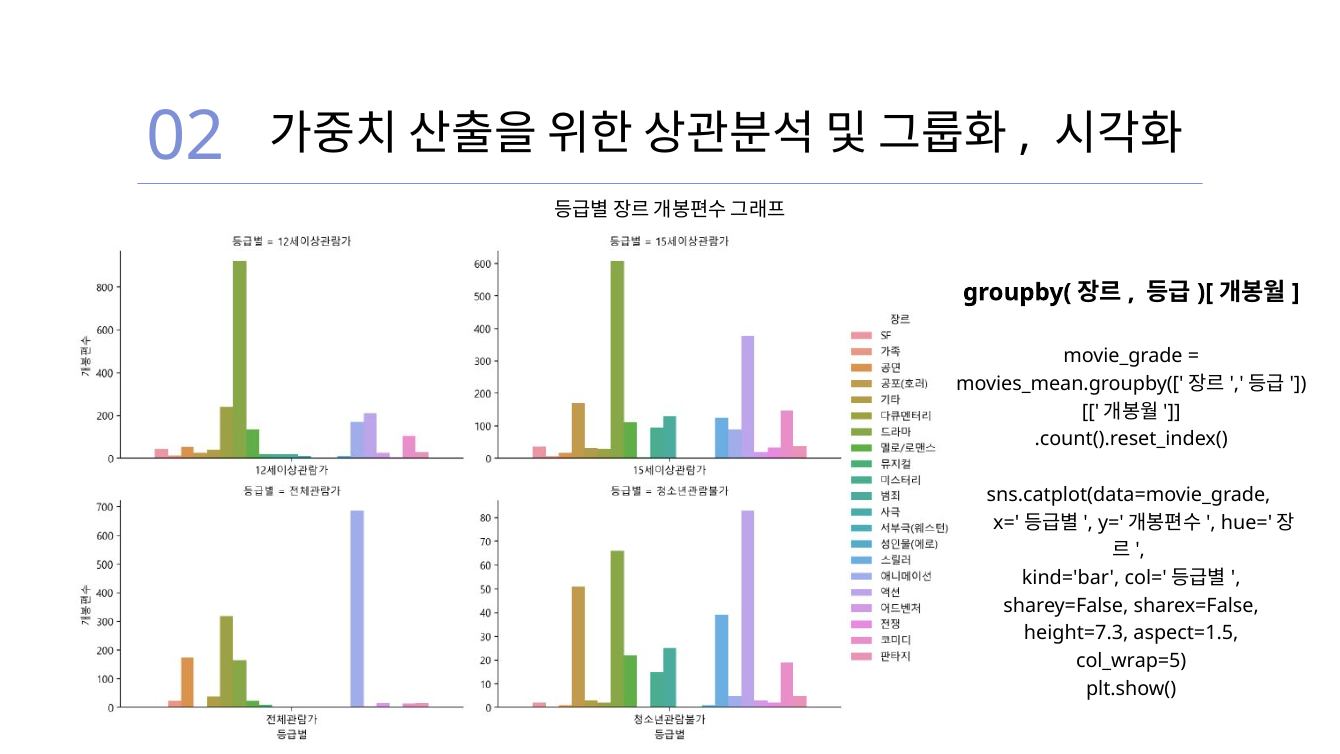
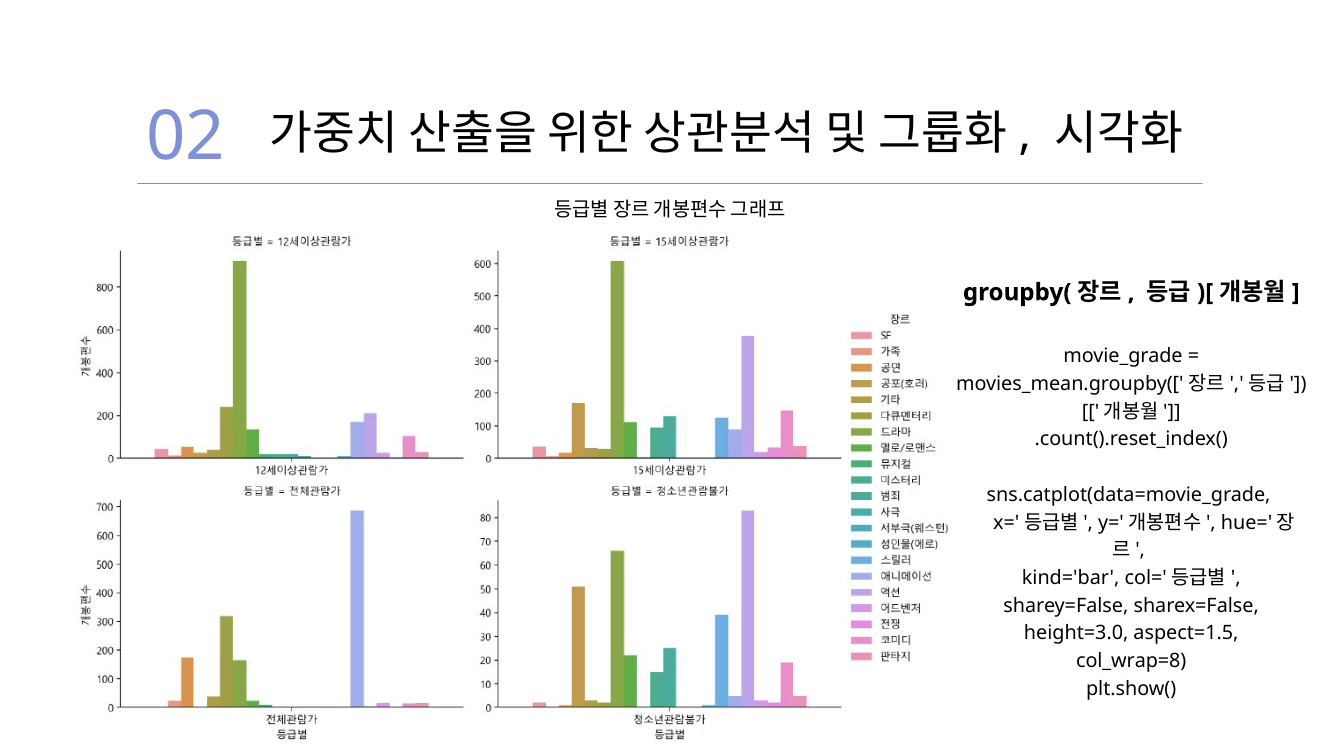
height=7.3: height=7.3 -> height=3.0
col_wrap=5: col_wrap=5 -> col_wrap=8
